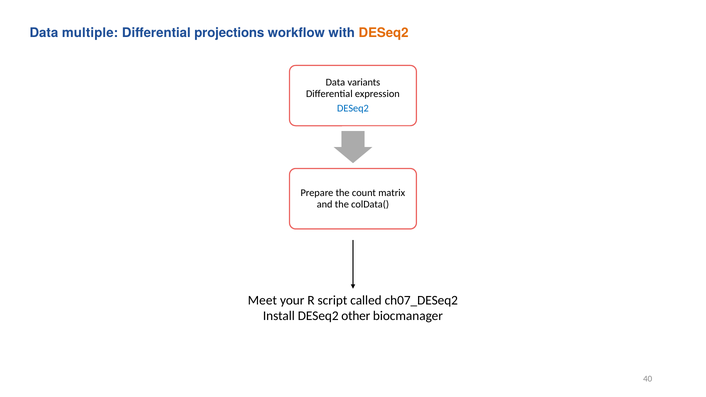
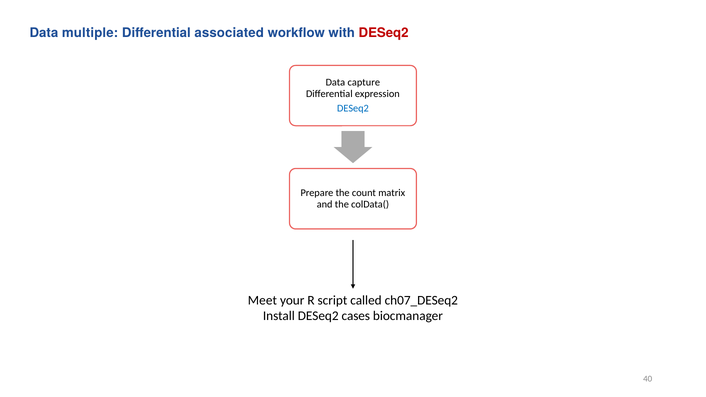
projections: projections -> associated
DESeq2 at (384, 33) colour: orange -> red
variants: variants -> capture
other: other -> cases
